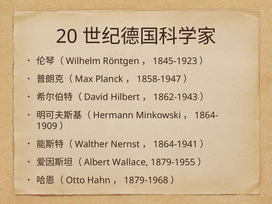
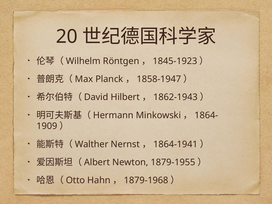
Wallace: Wallace -> Newton
